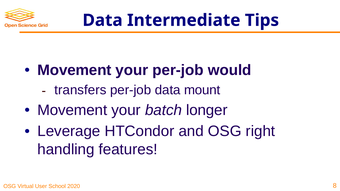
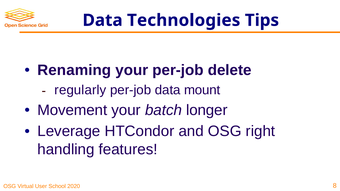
Intermediate: Intermediate -> Technologies
Movement at (74, 70): Movement -> Renaming
would: would -> delete
transfers: transfers -> regularly
